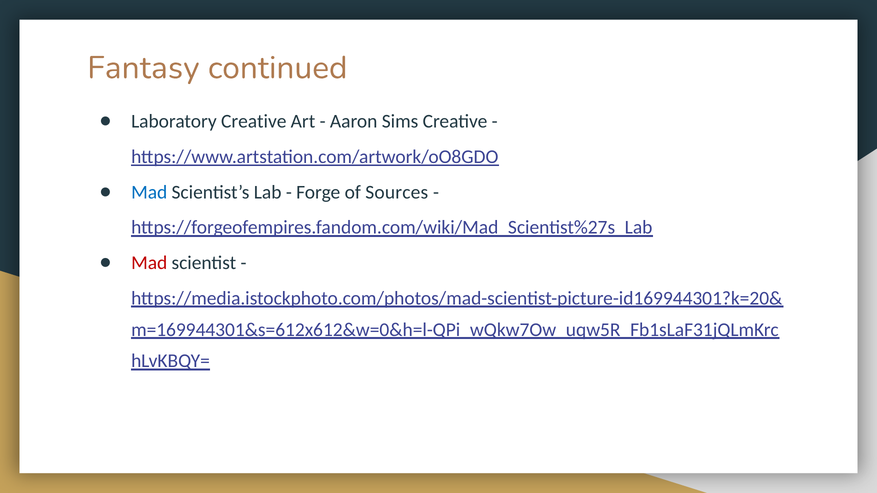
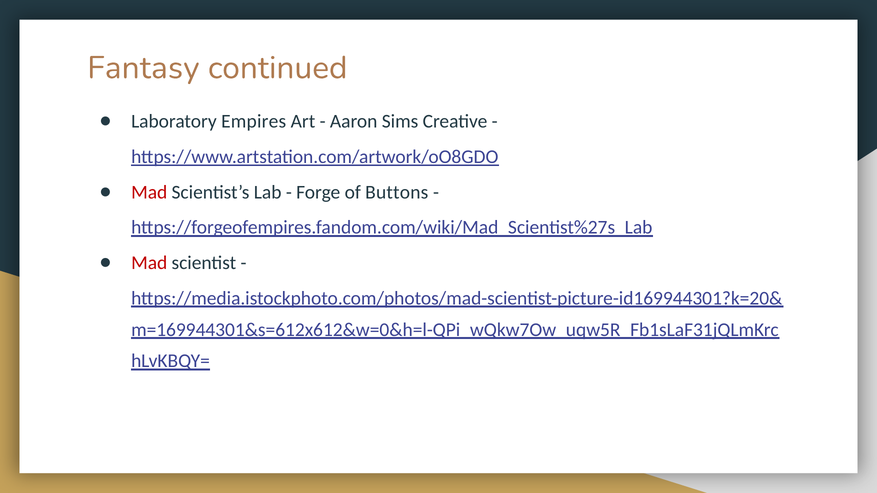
Laboratory Creative: Creative -> Empires
Mad at (149, 192) colour: blue -> red
Sources: Sources -> Buttons
